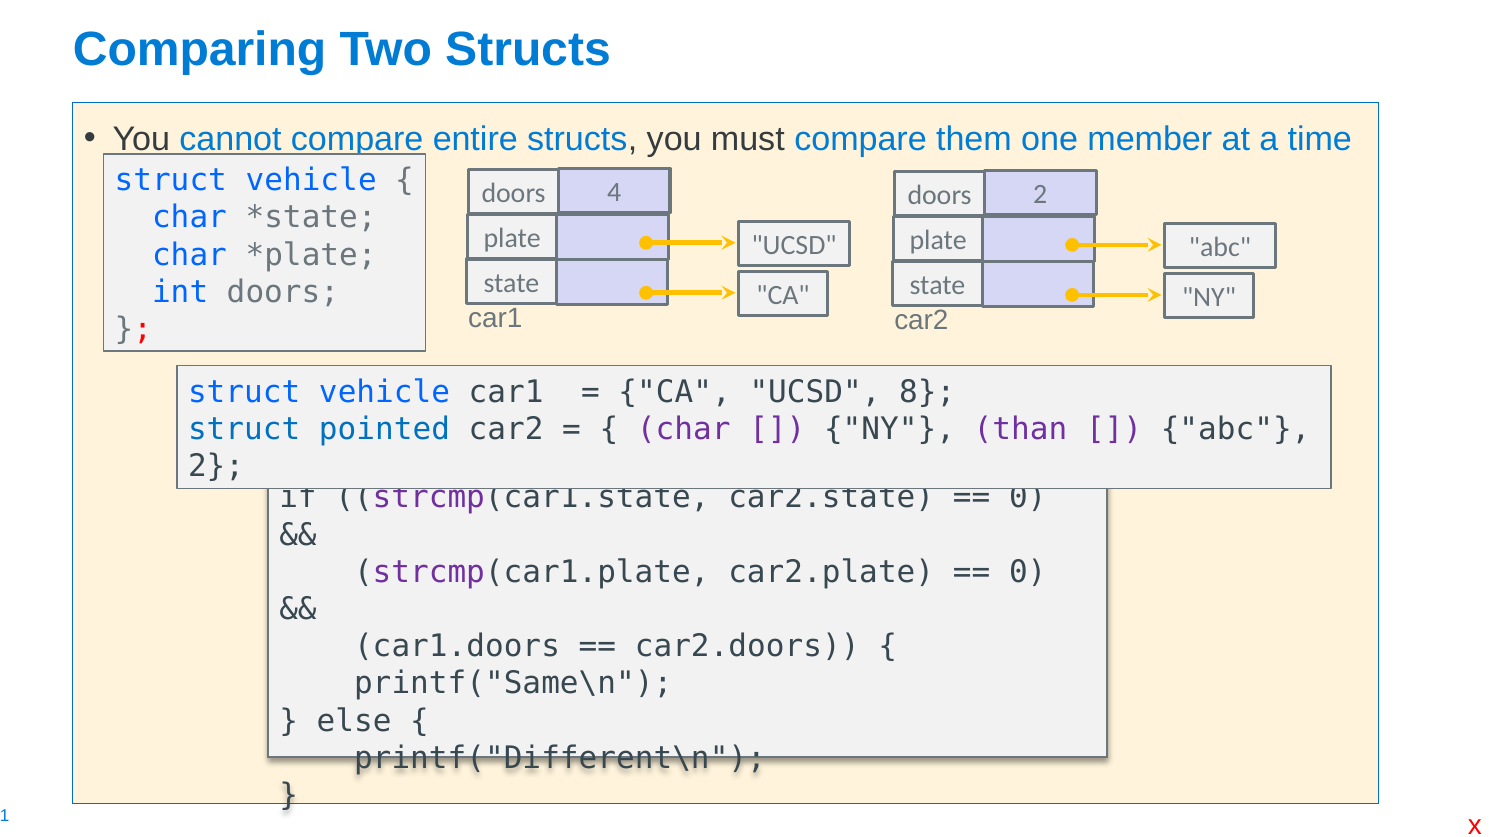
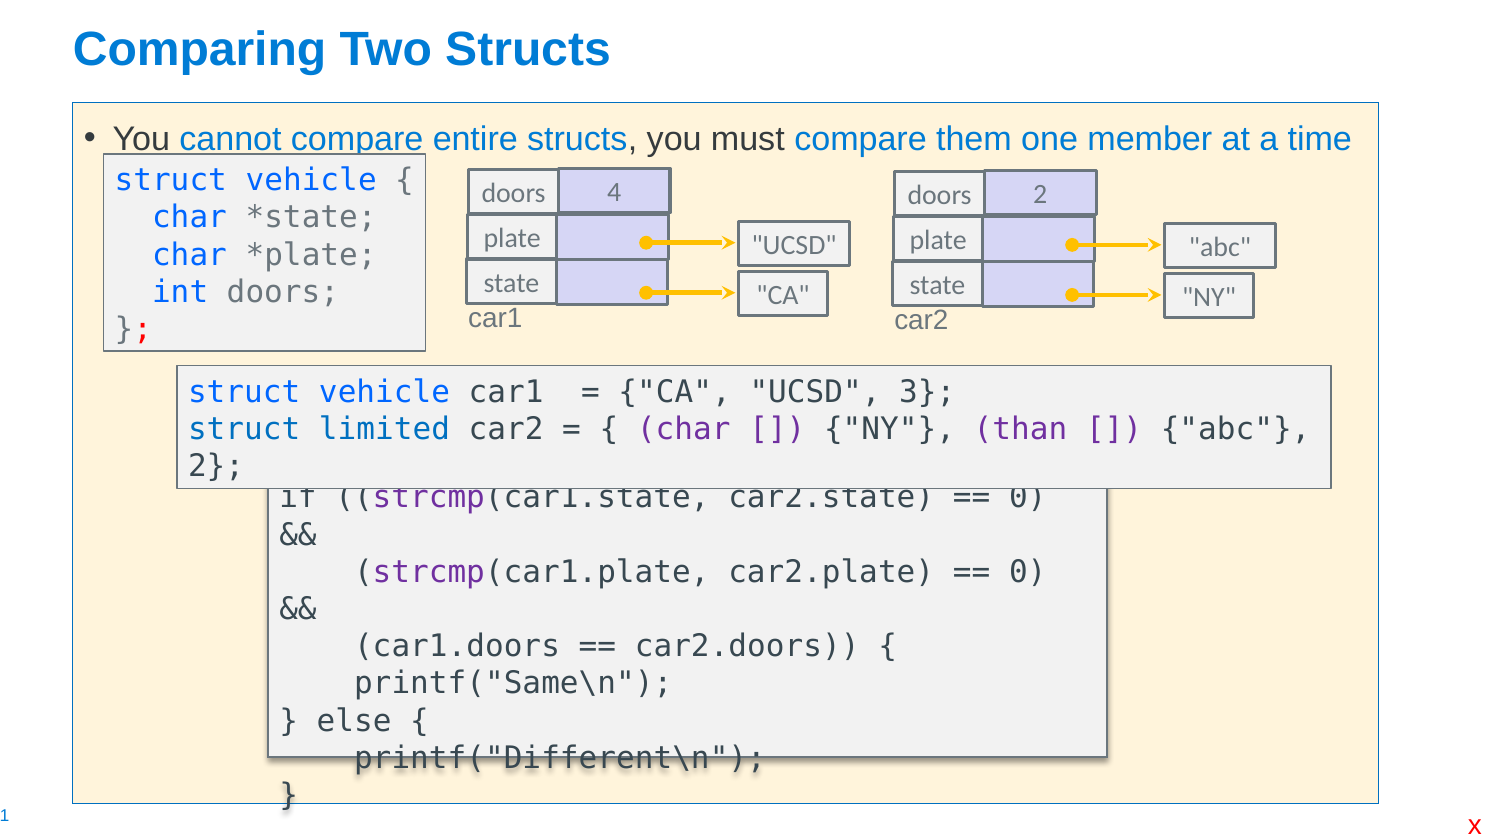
8: 8 -> 3
pointed: pointed -> limited
